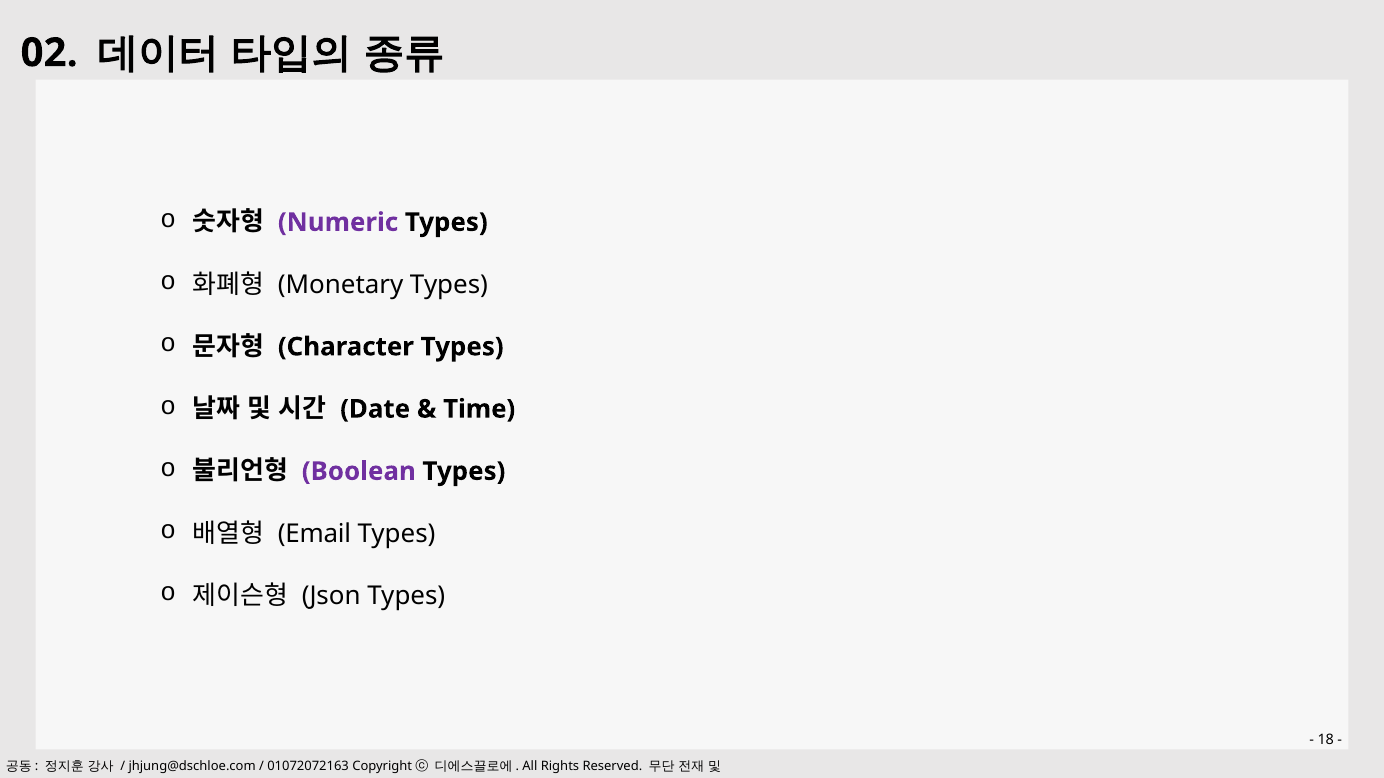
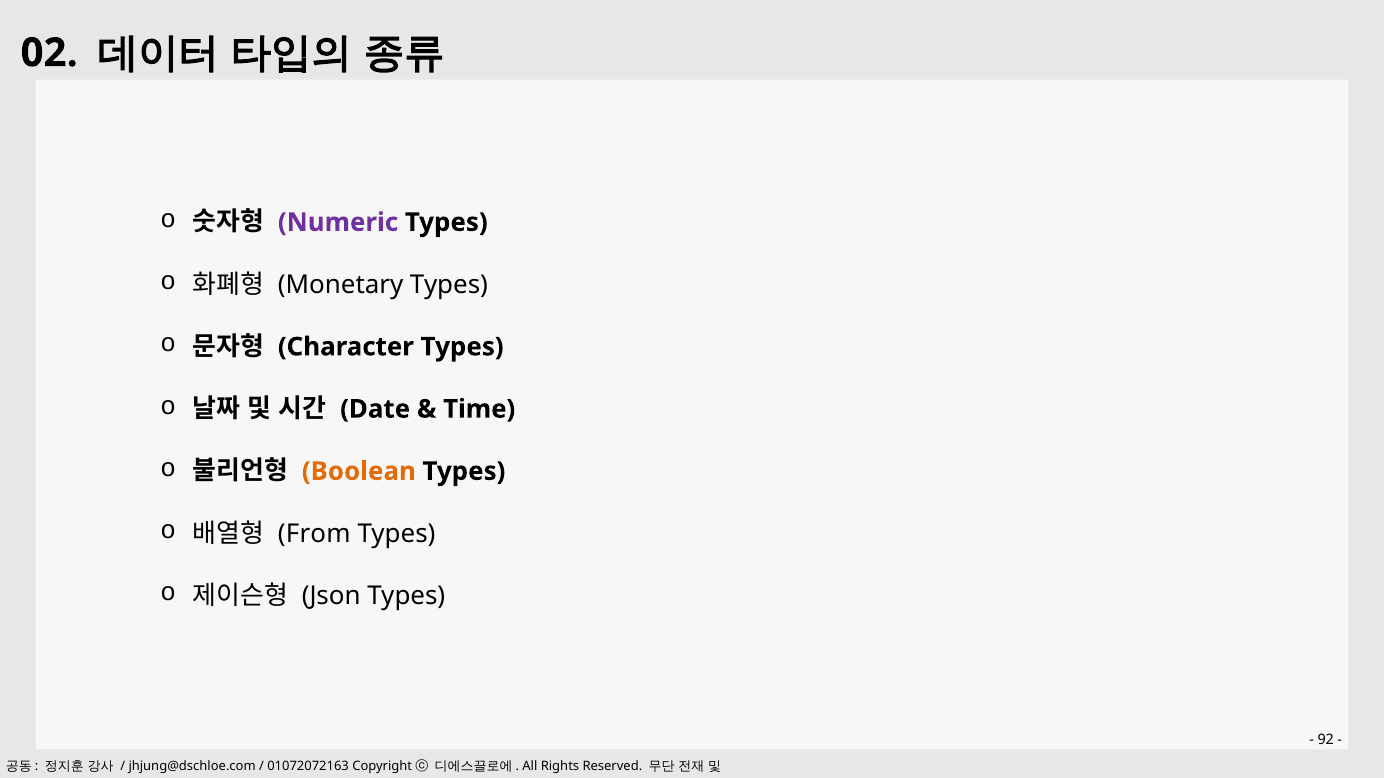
Boolean colour: purple -> orange
Email: Email -> From
18: 18 -> 92
